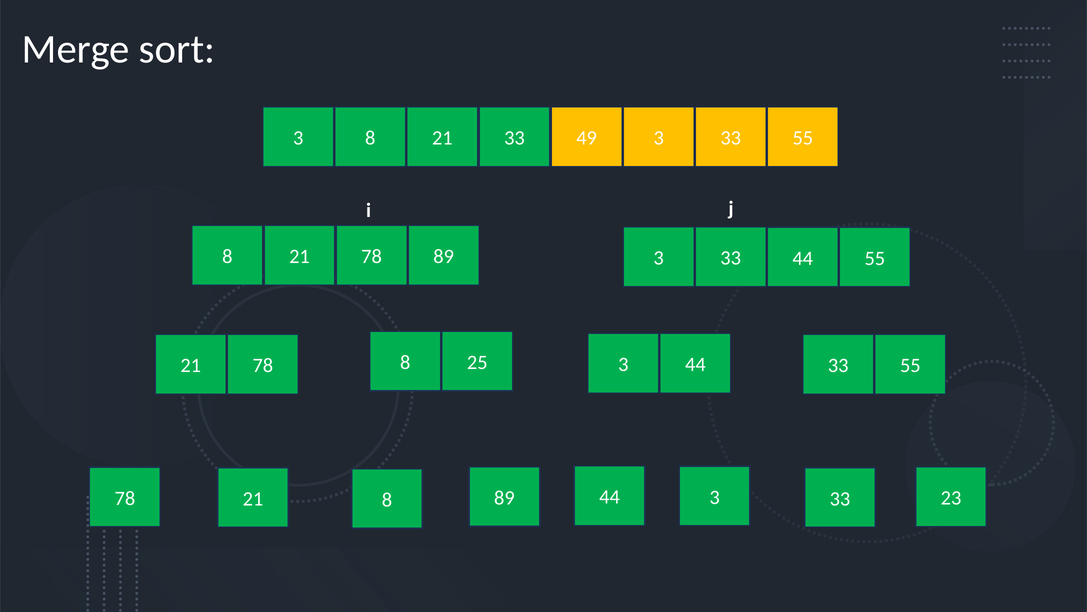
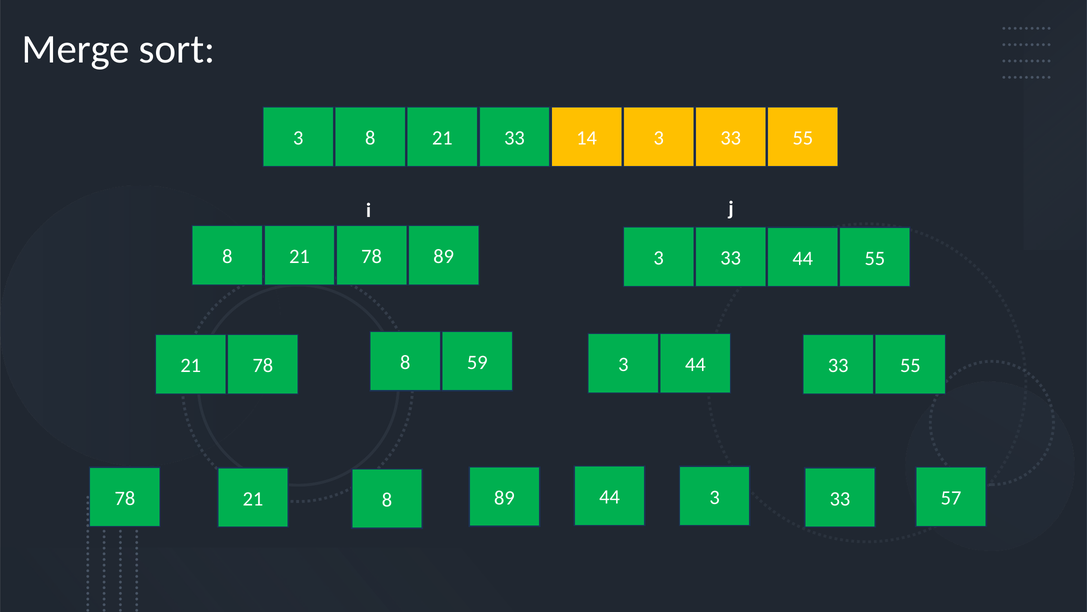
49: 49 -> 14
25: 25 -> 59
23: 23 -> 57
